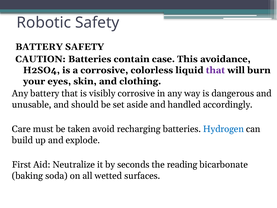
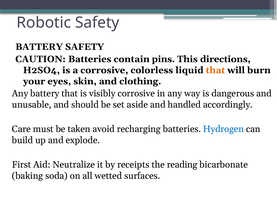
case: case -> pins
avoidance: avoidance -> directions
that at (215, 70) colour: purple -> orange
seconds: seconds -> receipts
